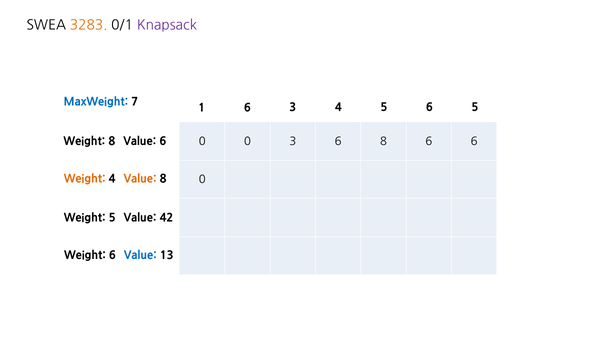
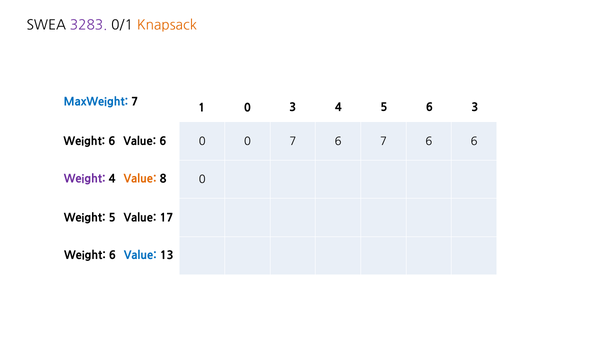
3283 colour: orange -> purple
Knapsack colour: purple -> orange
1 6: 6 -> 0
6 5: 5 -> 3
0 3: 3 -> 7
6 8: 8 -> 7
8 at (112, 142): 8 -> 6
Weight at (85, 179) colour: orange -> purple
42: 42 -> 17
